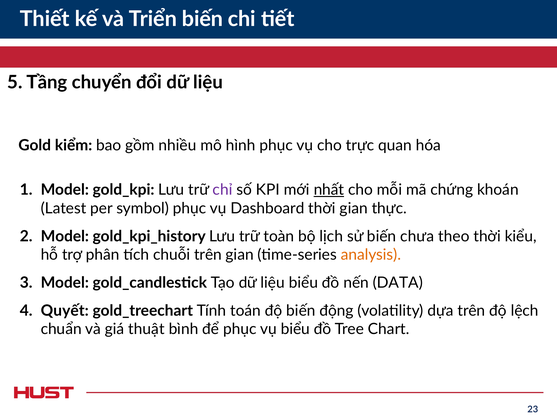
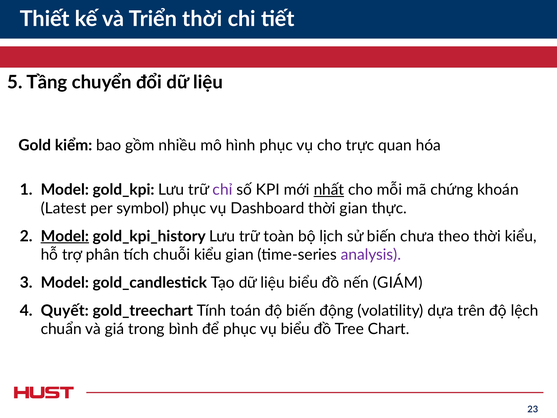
Triển biến: biến -> thời
Model at (65, 236) underline: none -> present
chuỗi trên: trên -> kiểu
analysis colour: orange -> purple
DATA: DATA -> GIÁM
thuật: thuật -> trong
